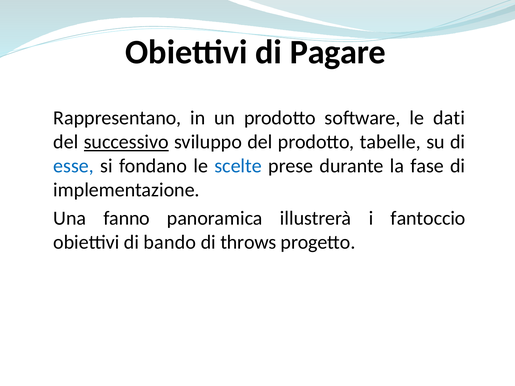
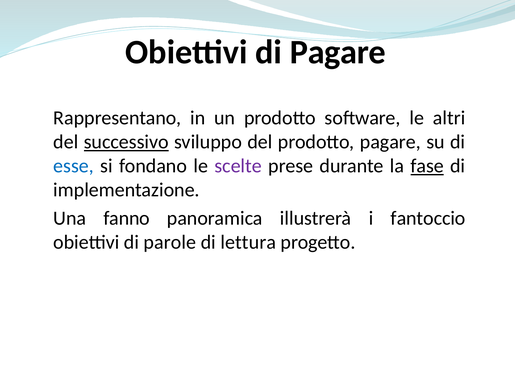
dati: dati -> altri
prodotto tabelle: tabelle -> pagare
scelte colour: blue -> purple
fase underline: none -> present
bando: bando -> parole
throws: throws -> lettura
